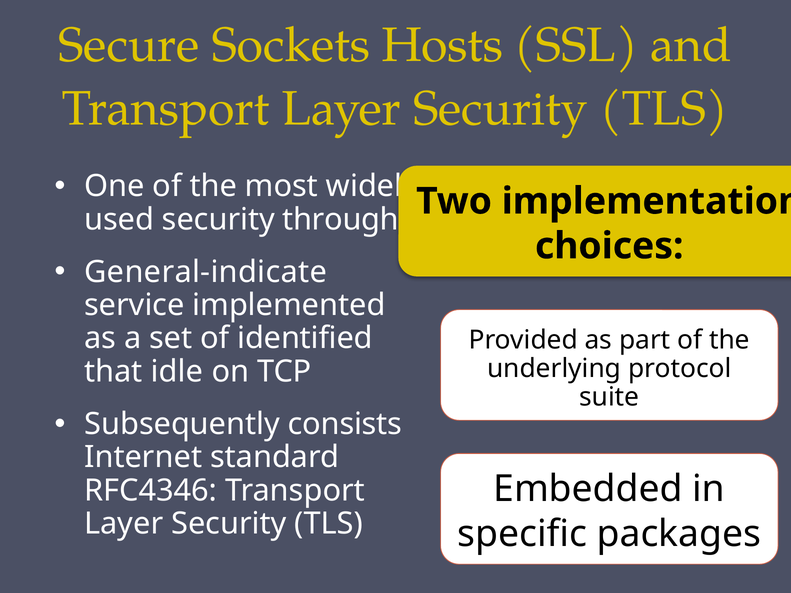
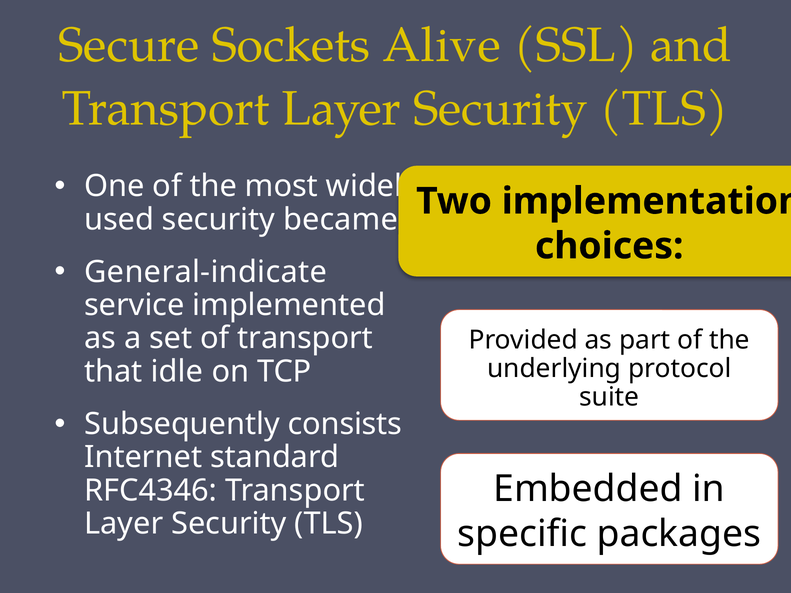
Hosts: Hosts -> Alive
through: through -> became
of identified: identified -> transport
